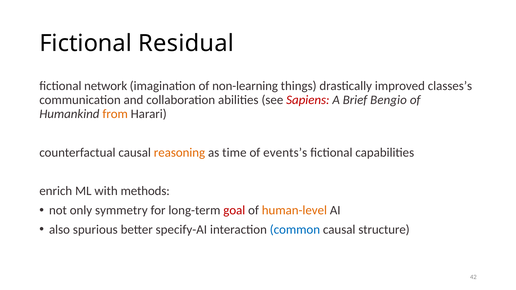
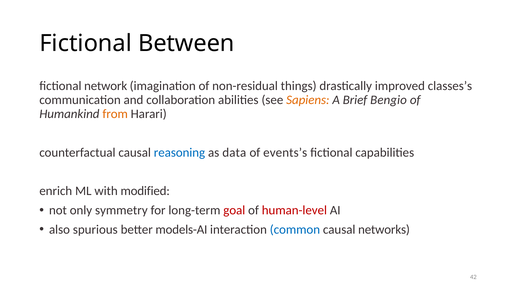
Residual: Residual -> Between
non-learning: non-learning -> non-residual
Sapiens colour: red -> orange
reasoning colour: orange -> blue
time: time -> data
methods: methods -> modified
human-level colour: orange -> red
specify-AI: specify-AI -> models-AI
structure: structure -> networks
